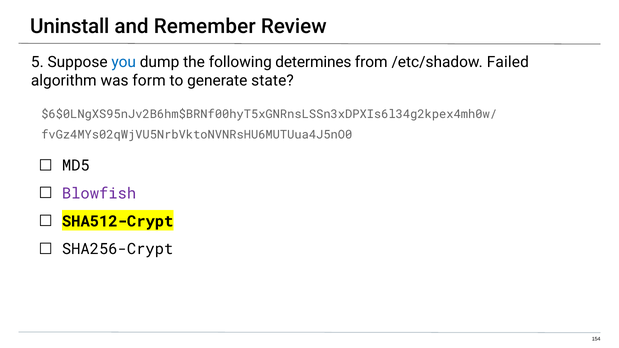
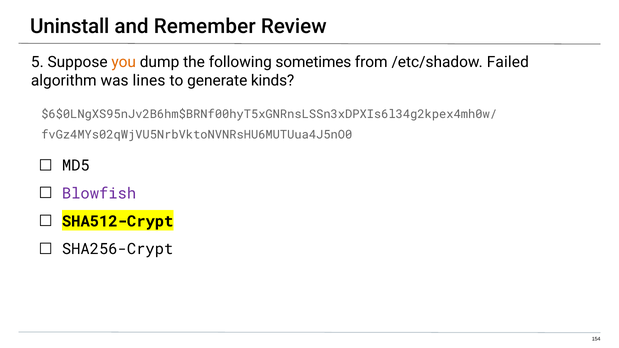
you colour: blue -> orange
determines: determines -> sometimes
form: form -> lines
state: state -> kinds
